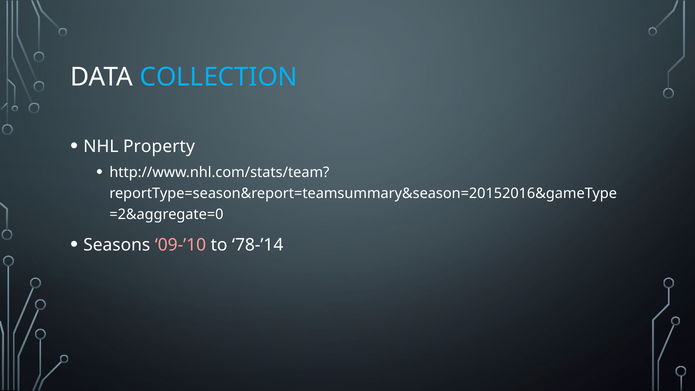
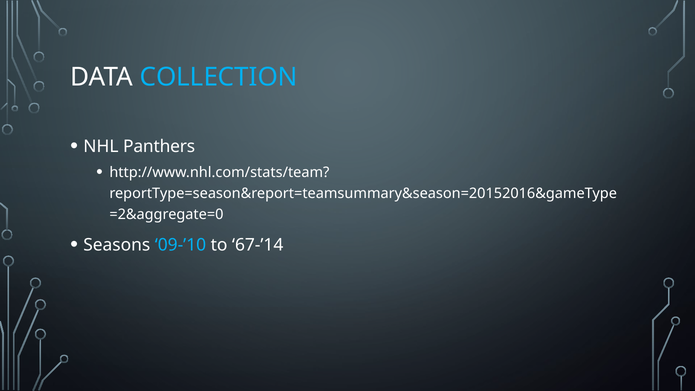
Property: Property -> Panthers
09-’10 colour: pink -> light blue
78-’14: 78-’14 -> 67-’14
